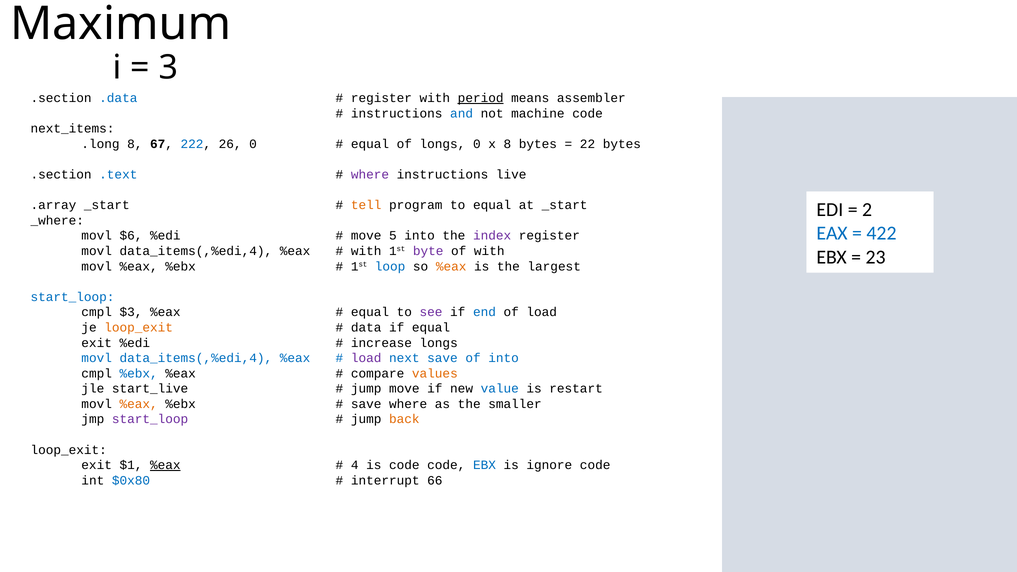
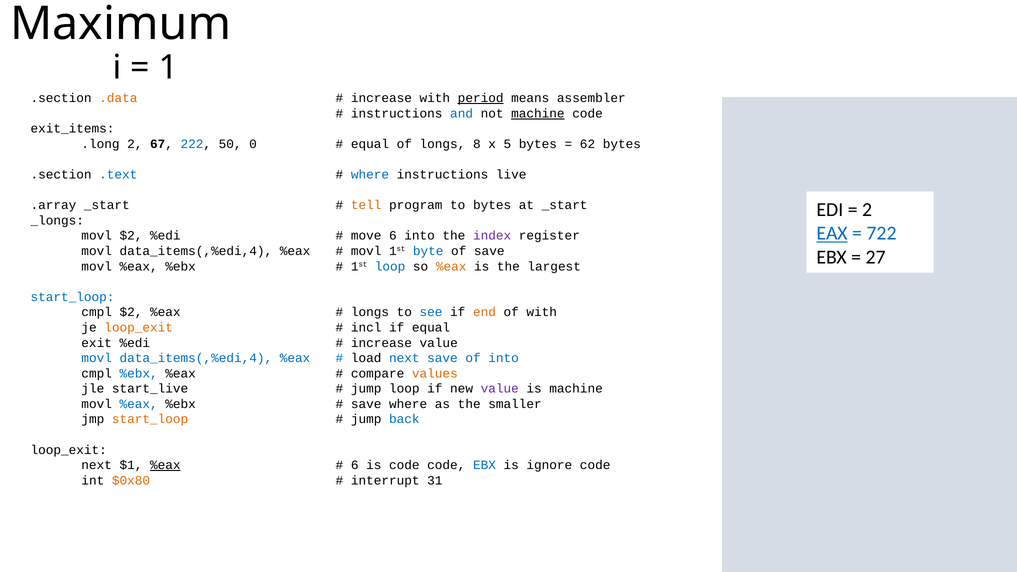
3: 3 -> 1
.data colour: blue -> orange
register at (381, 98): register -> increase
machine at (538, 113) underline: none -> present
next_items: next_items -> exit_items
.long 8: 8 -> 2
26: 26 -> 50
longs 0: 0 -> 8
x 8: 8 -> 5
22: 22 -> 62
where at (370, 175) colour: purple -> blue
to equal: equal -> bytes
_where: _where -> _longs
EAX underline: none -> present
422: 422 -> 722
movl $6: $6 -> $2
move 5: 5 -> 6
with at (366, 251): with -> movl
byte colour: purple -> blue
of with: with -> save
23: 23 -> 27
cmpl $3: $3 -> $2
equal at (370, 312): equal -> longs
see colour: purple -> blue
end colour: blue -> orange
of load: load -> with
data: data -> incl
increase longs: longs -> value
load at (366, 358) colour: purple -> black
jump move: move -> loop
value at (500, 389) colour: blue -> purple
is restart: restart -> machine
%eax at (139, 404) colour: orange -> blue
start_loop at (150, 419) colour: purple -> orange
back colour: orange -> blue
exit at (97, 465): exit -> next
4 at (355, 465): 4 -> 6
$0x80 colour: blue -> orange
66: 66 -> 31
